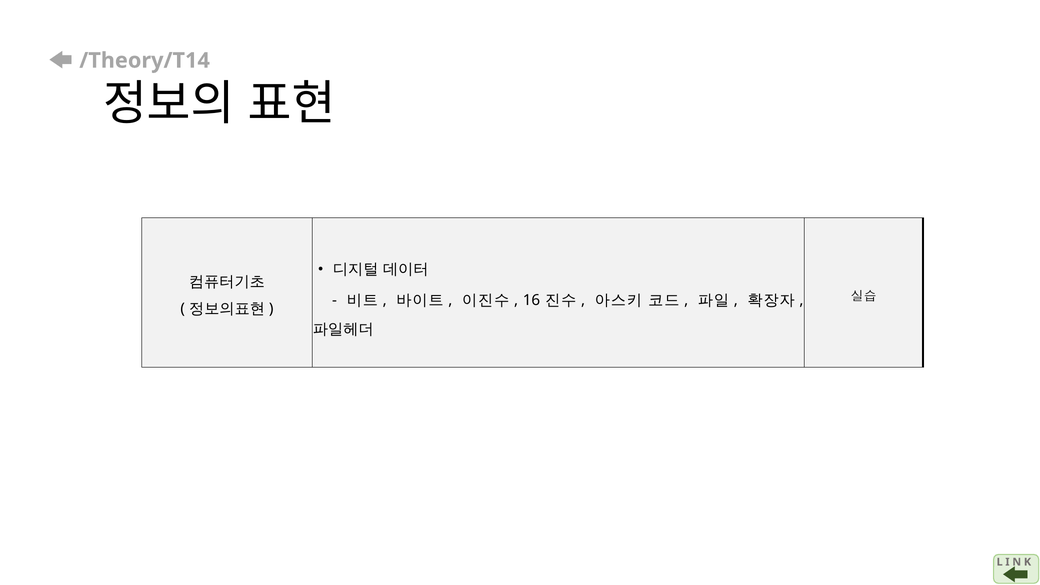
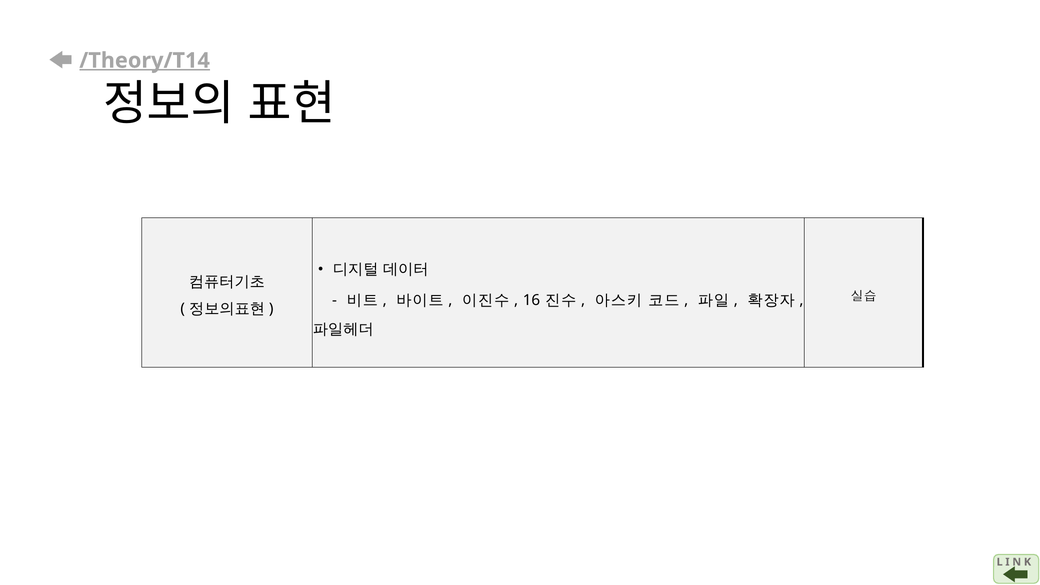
/Theory/T14 underline: none -> present
